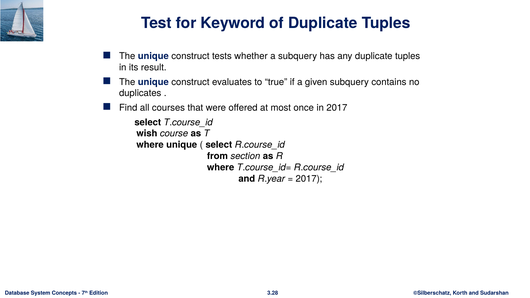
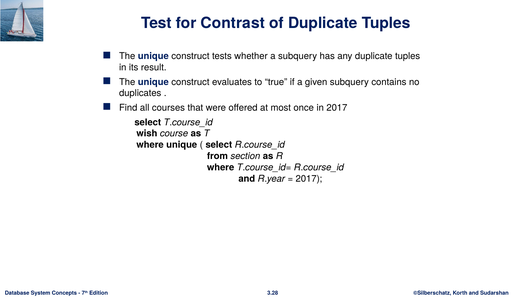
Keyword: Keyword -> Contrast
